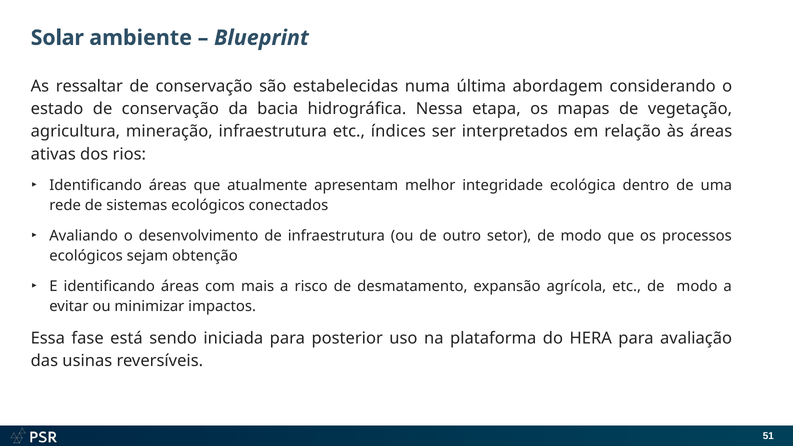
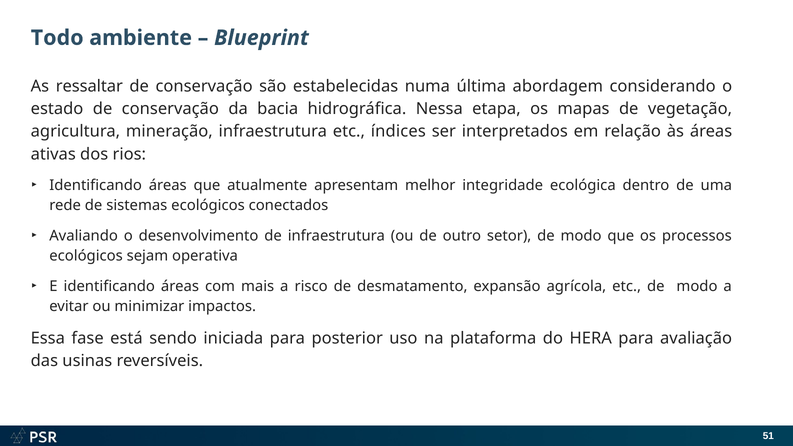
Solar: Solar -> Todo
obtenção: obtenção -> operativa
